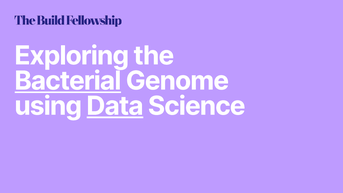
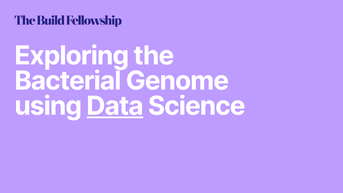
Bacterial underline: present -> none
